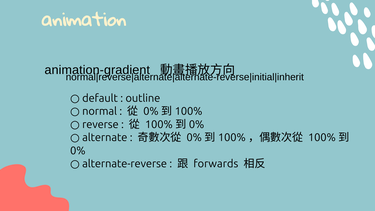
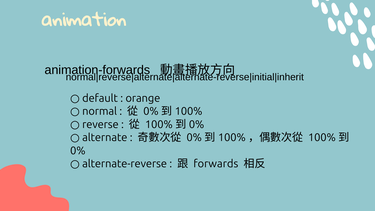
animation-gradient: animation-gradient -> animation-forwards
outline: outline -> orange
